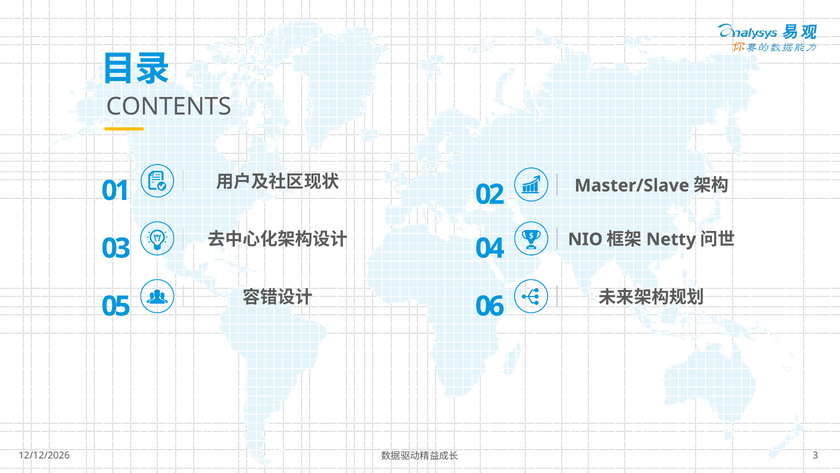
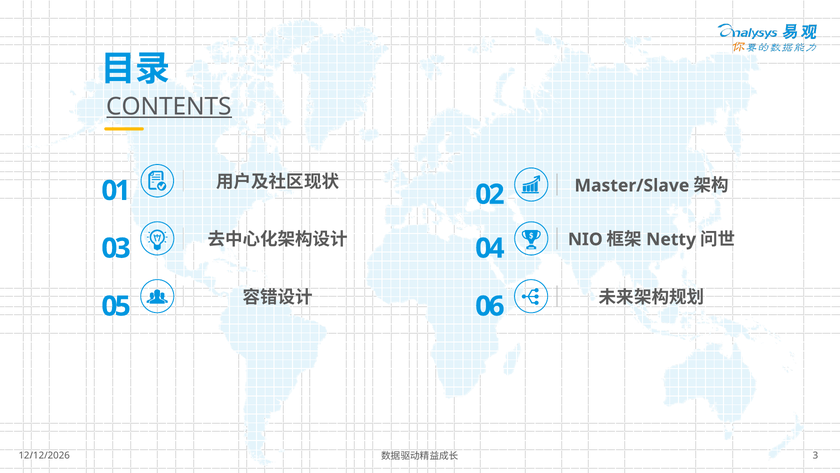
CONTENTS underline: none -> present
